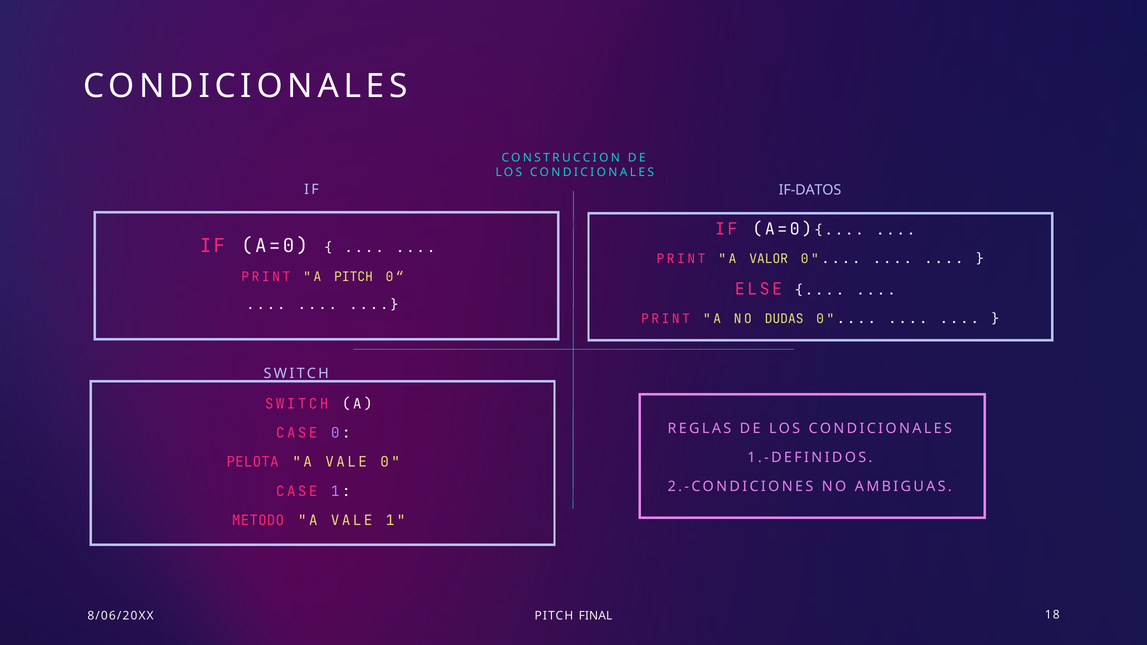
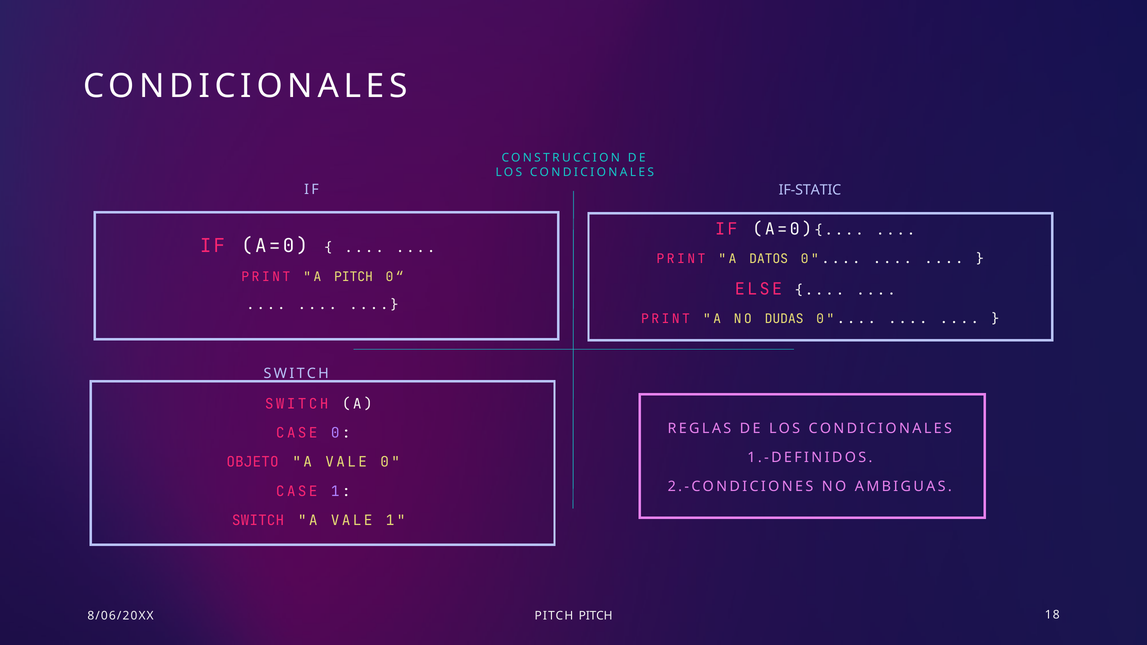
IF-DATOS: IF-DATOS -> IF-STATIC
VALOR: VALOR -> DATOS
PELOTA: PELOTA -> OBJETO
METODO at (258, 521): METODO -> SWITCH
PITCH FINAL: FINAL -> PITCH
